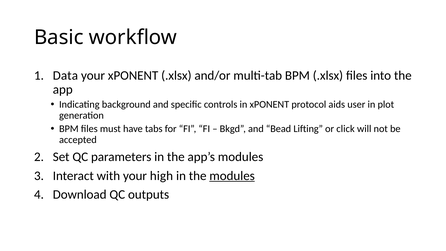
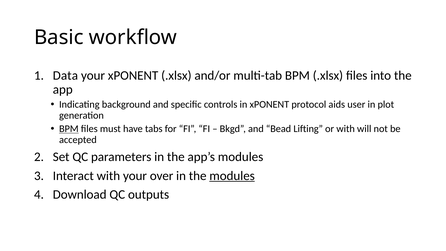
BPM at (69, 129) underline: none -> present
or click: click -> with
high: high -> over
